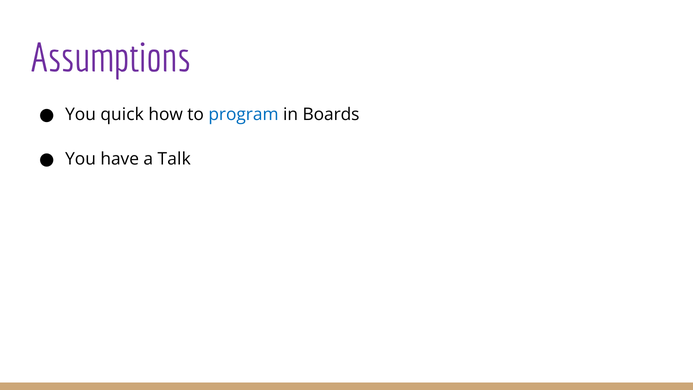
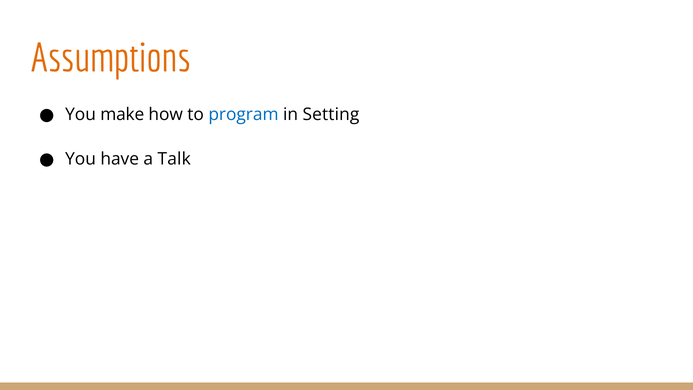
Assumptions colour: purple -> orange
quick: quick -> make
Boards: Boards -> Setting
